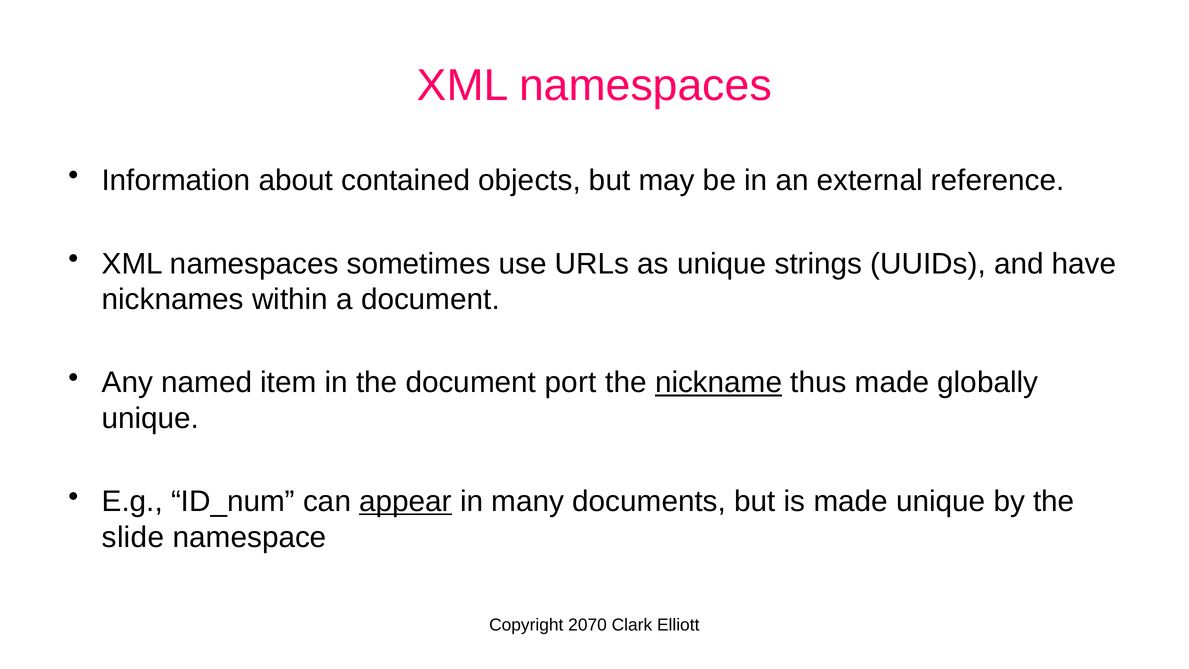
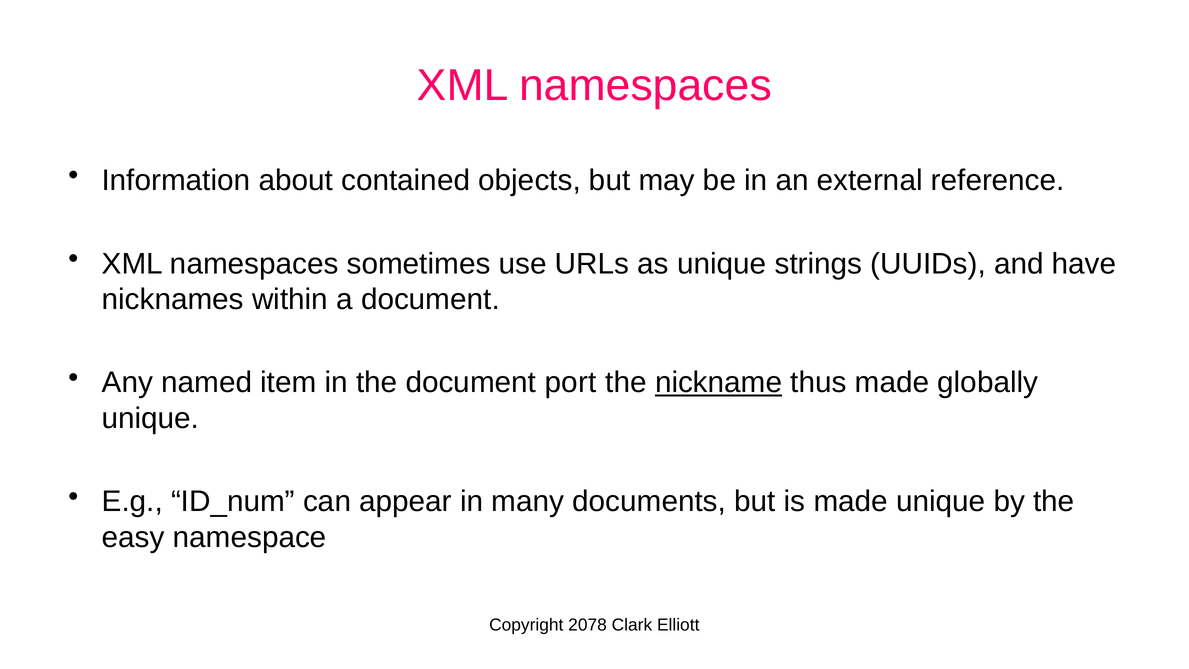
appear underline: present -> none
slide: slide -> easy
2070: 2070 -> 2078
